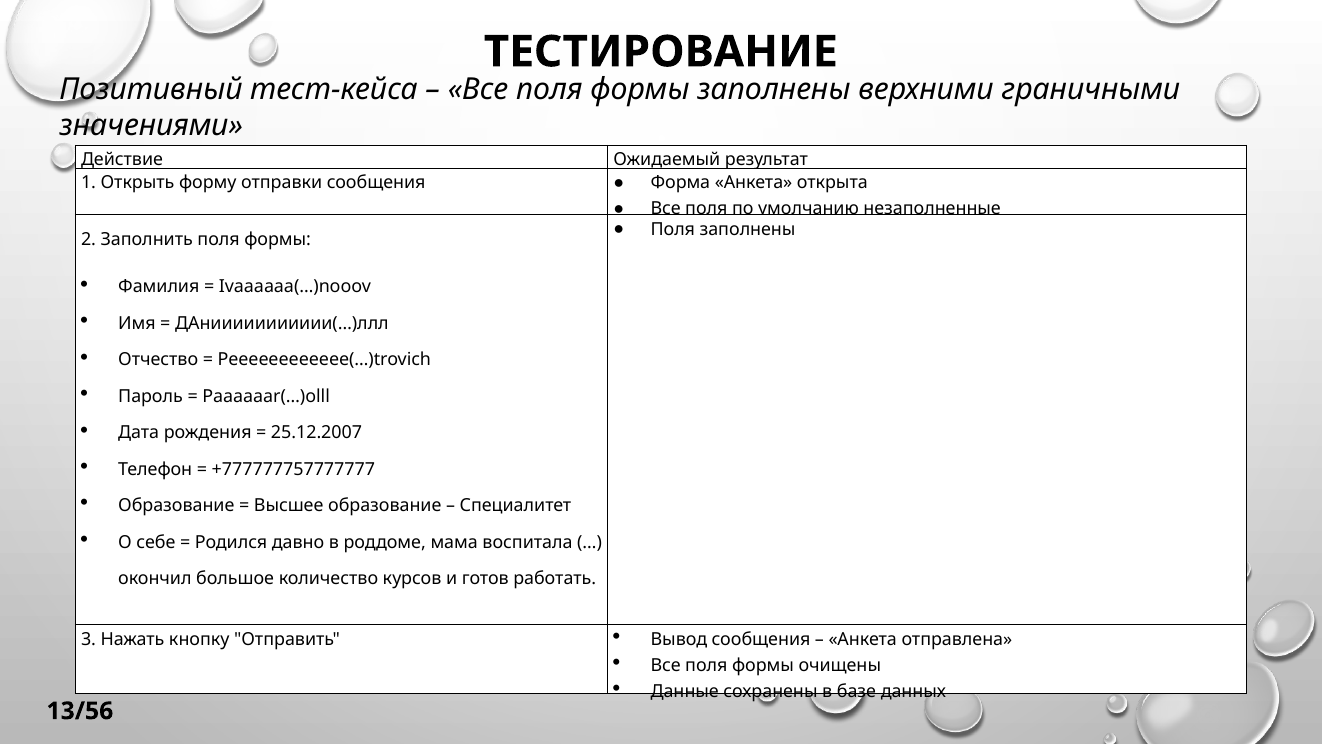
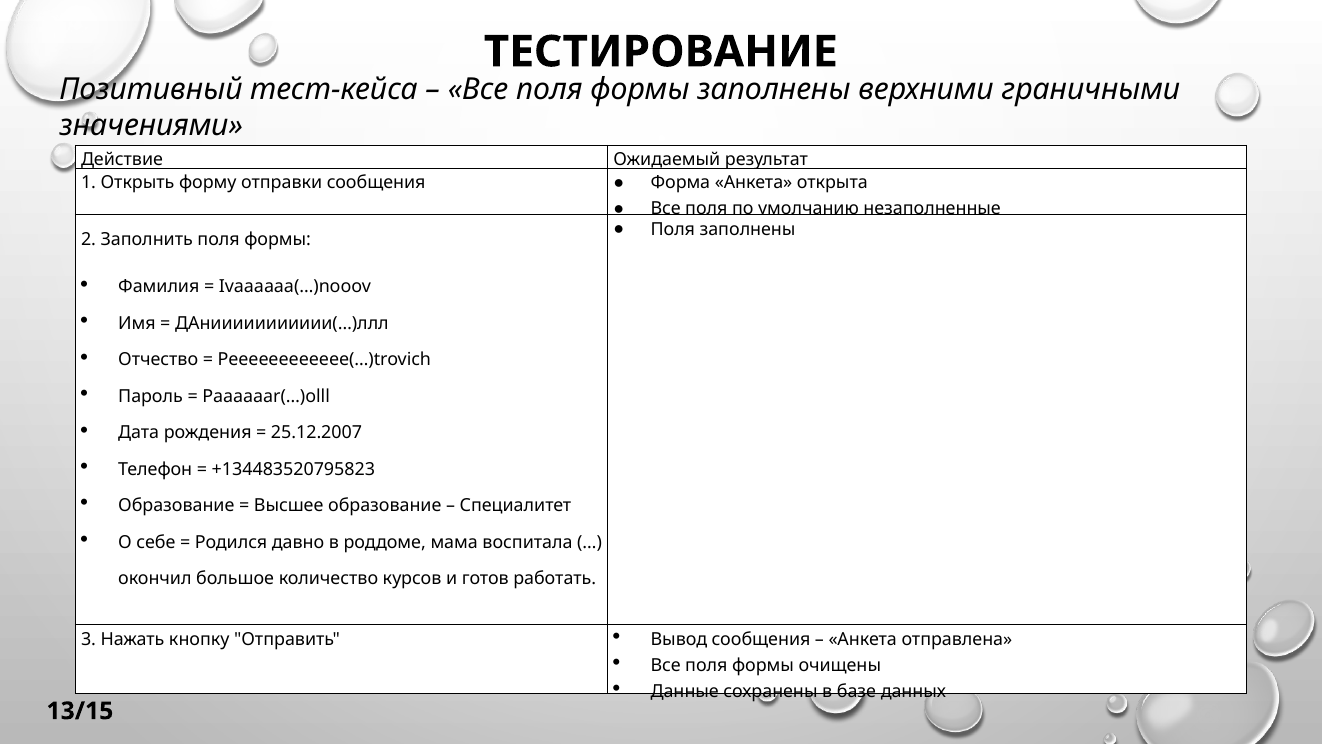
+777777757777777: +777777757777777 -> +134483520795823
13/56: 13/56 -> 13/15
